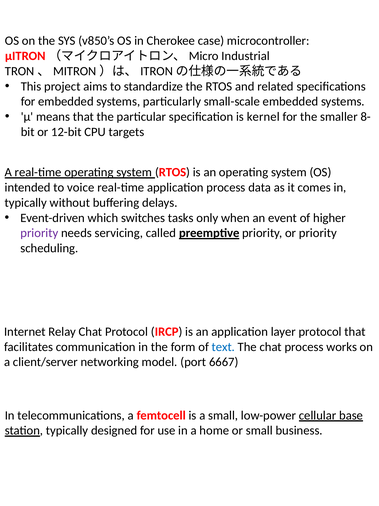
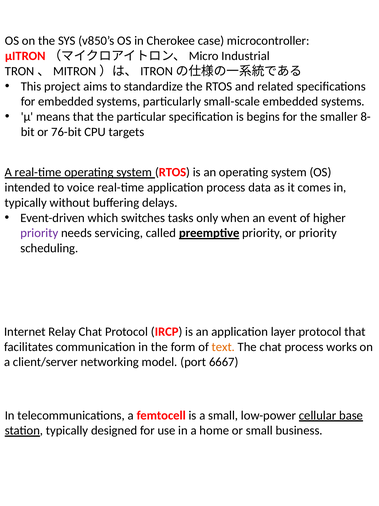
kernel: kernel -> begins
12-bit: 12-bit -> 76-bit
text colour: blue -> orange
